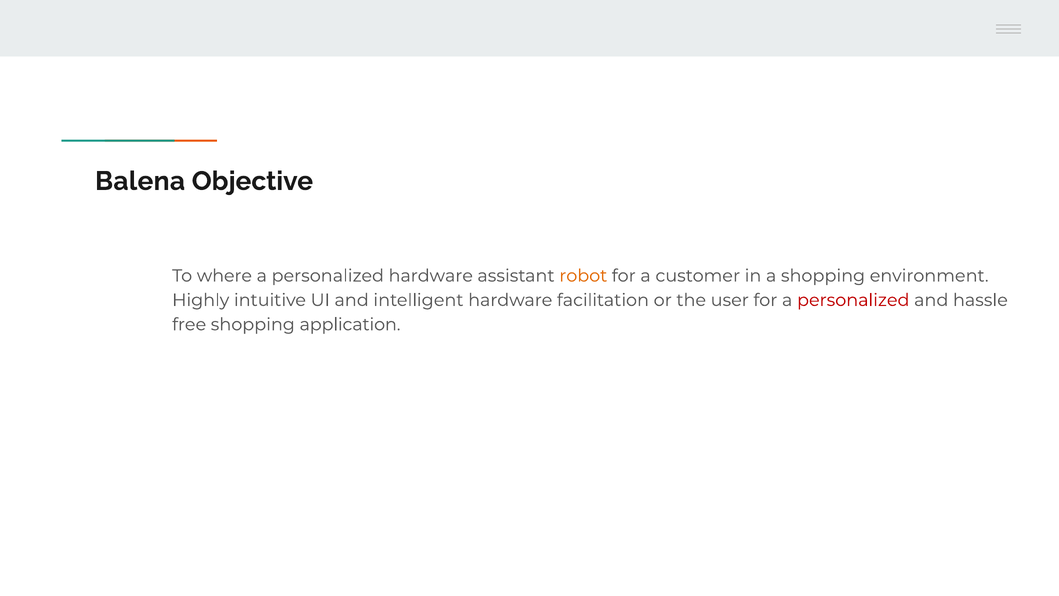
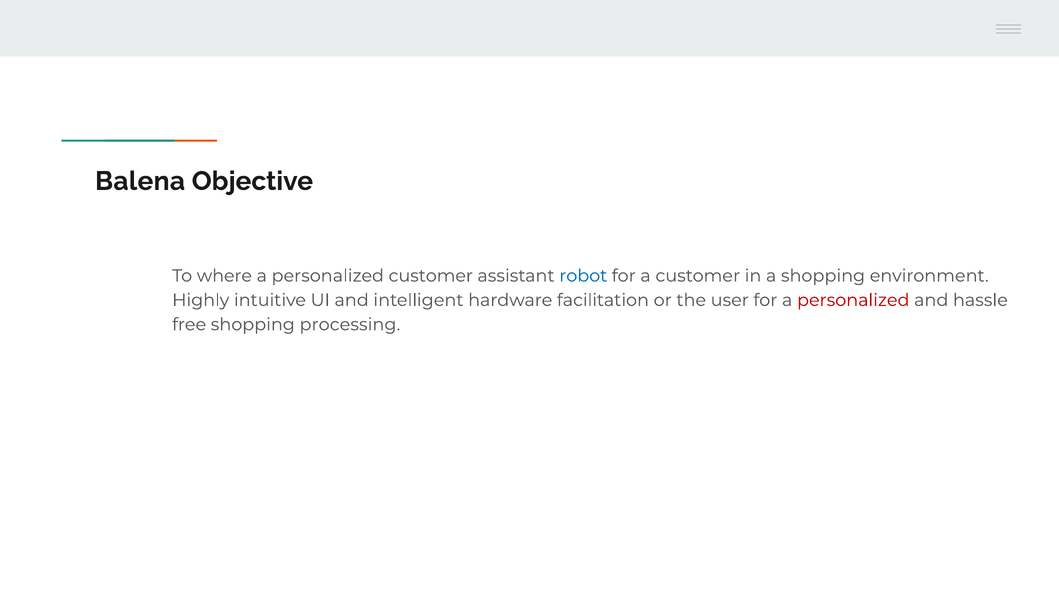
personalized hardware: hardware -> customer
robot colour: orange -> blue
application: application -> processing
